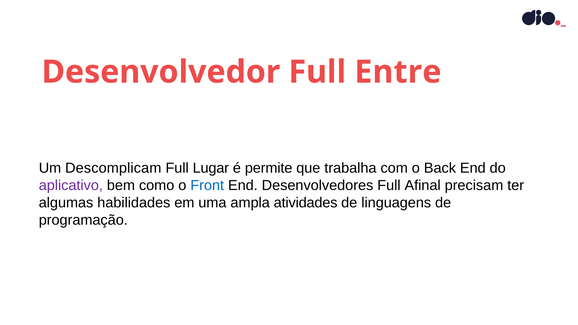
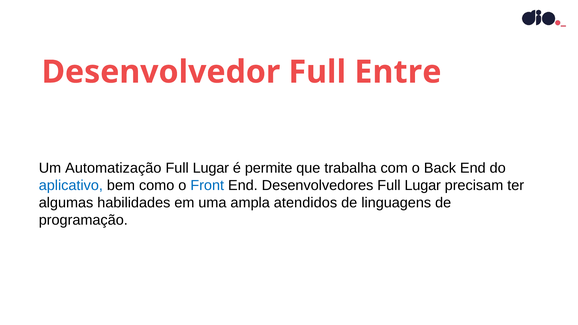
Descomplicam: Descomplicam -> Automatização
aplicativo colour: purple -> blue
Desenvolvedores Full Afinal: Afinal -> Lugar
atividades: atividades -> atendidos
